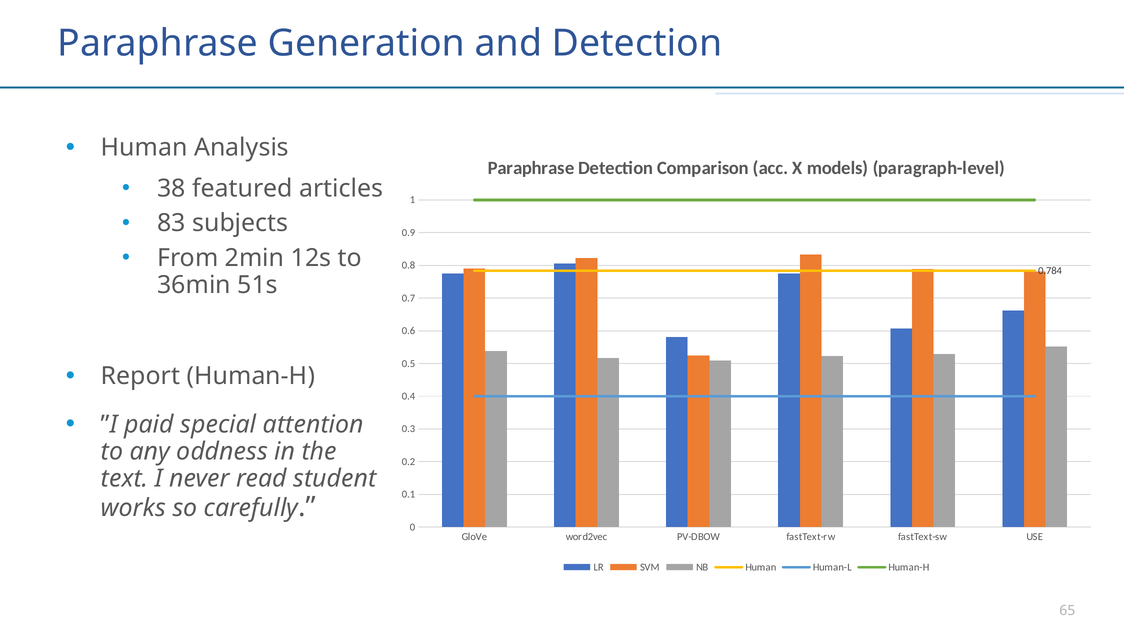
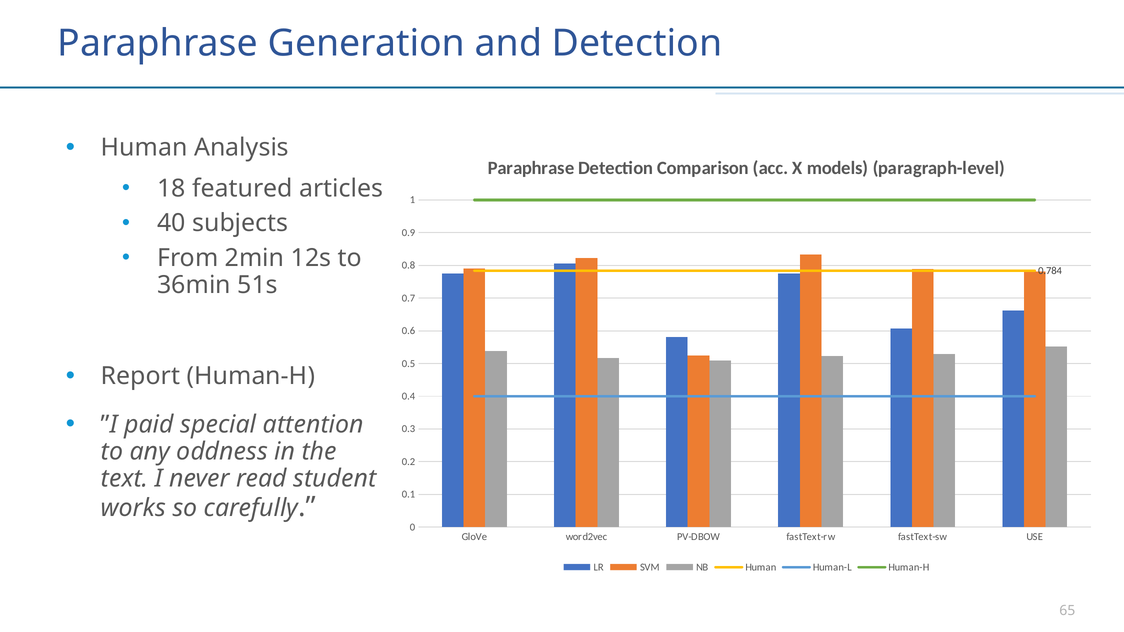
38: 38 -> 18
83: 83 -> 40
